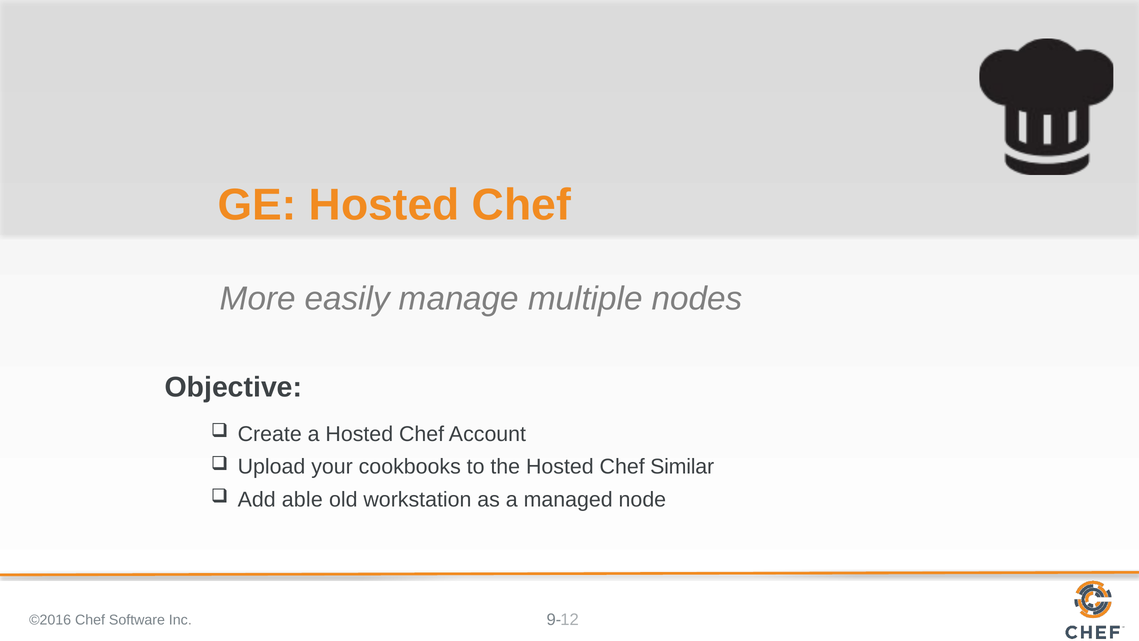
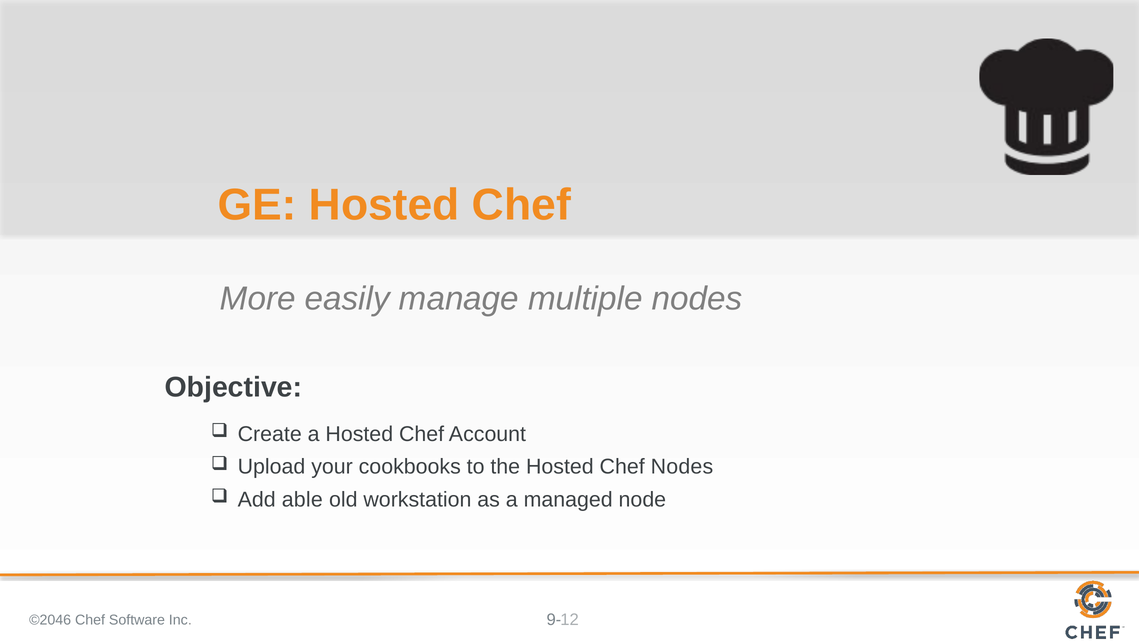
Chef Similar: Similar -> Nodes
©2016: ©2016 -> ©2046
